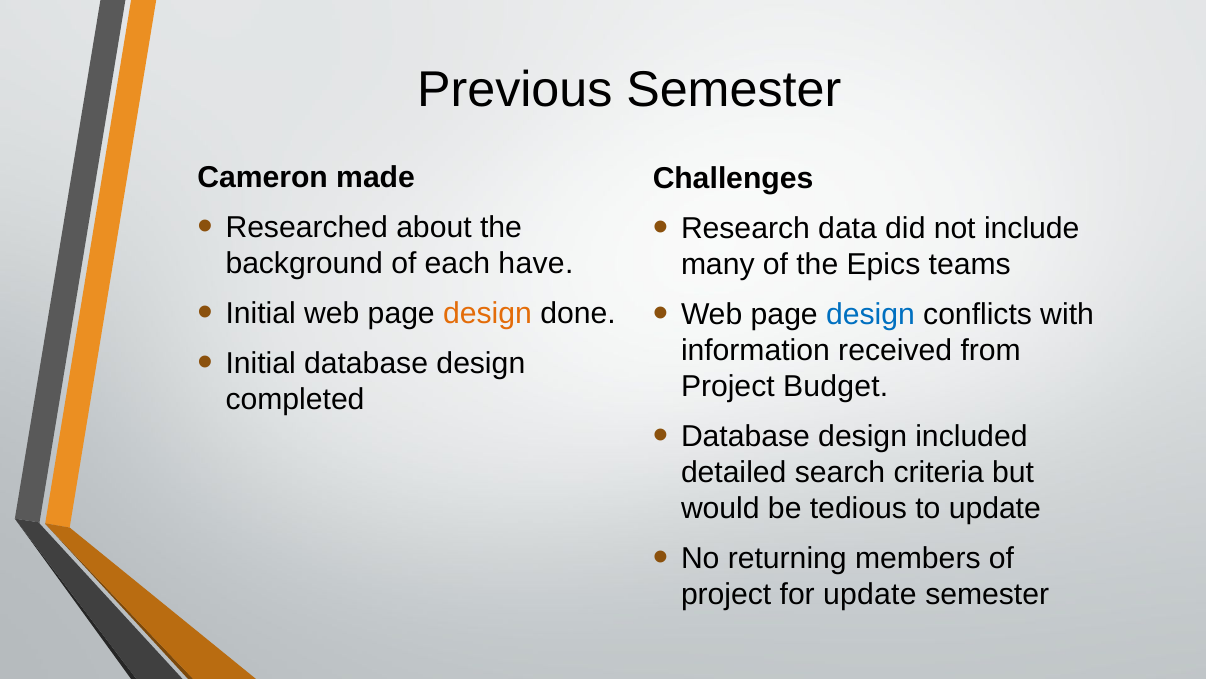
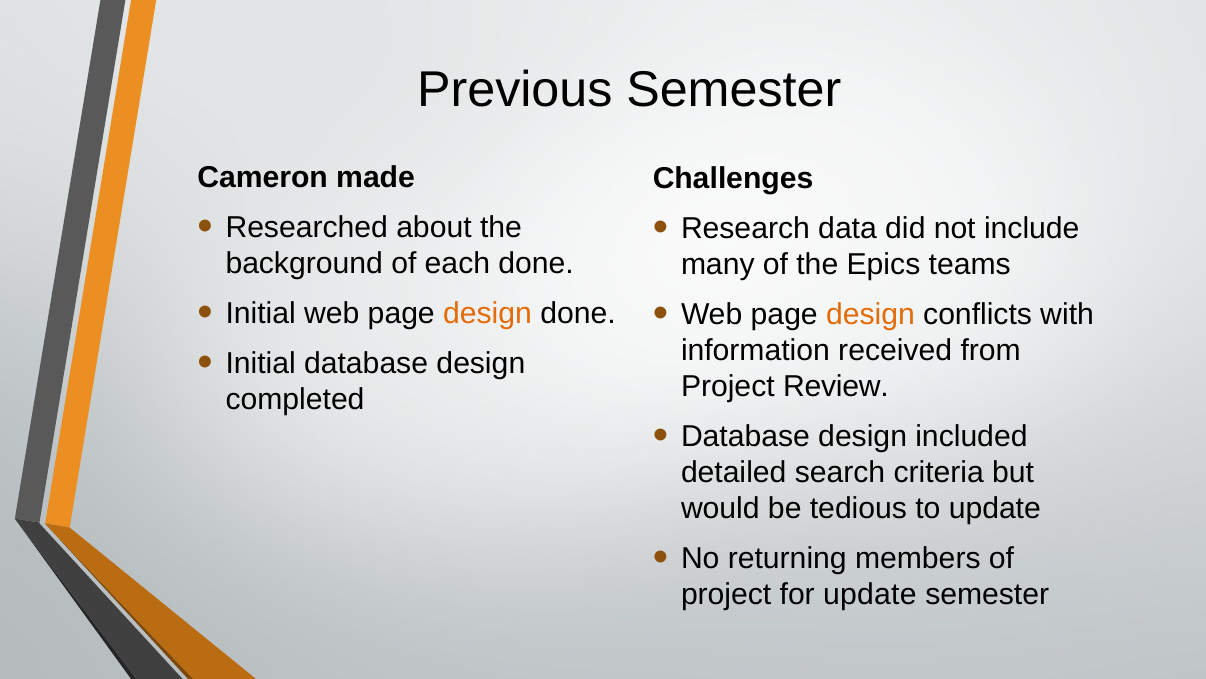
each have: have -> done
design at (870, 314) colour: blue -> orange
Budget: Budget -> Review
